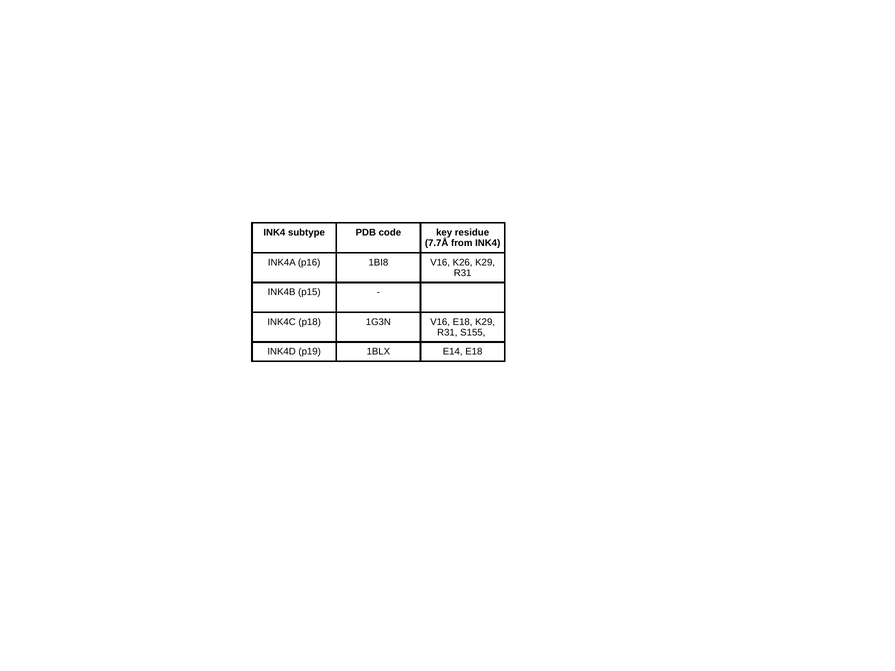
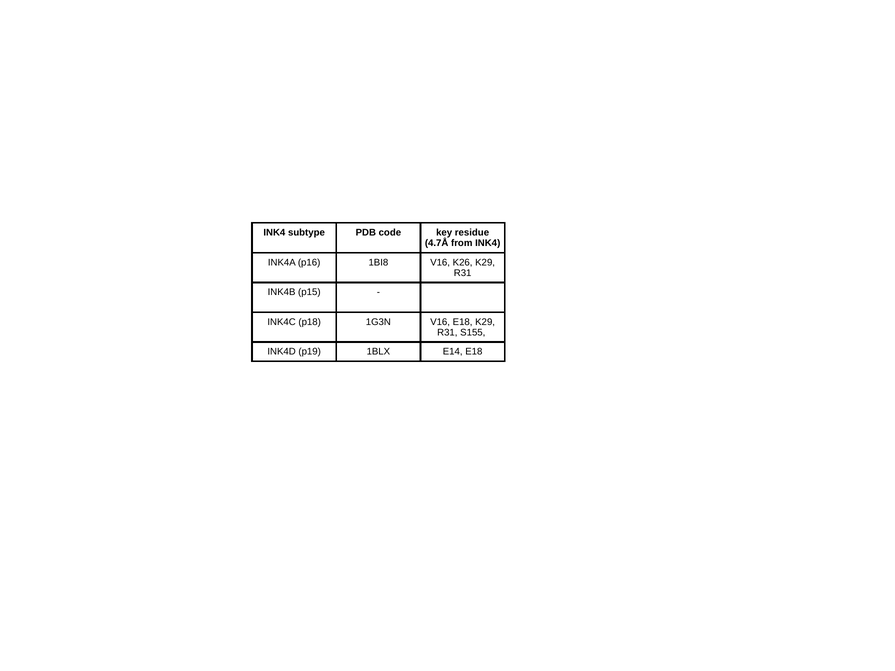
7.7Å: 7.7Å -> 4.7Å
